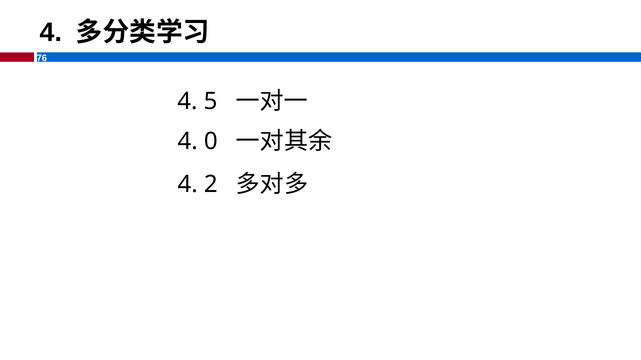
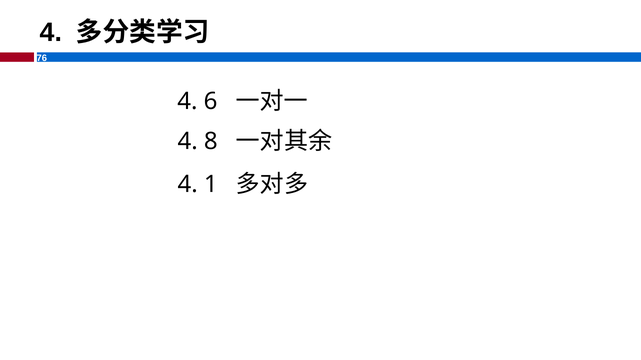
5: 5 -> 6
0: 0 -> 8
2: 2 -> 1
